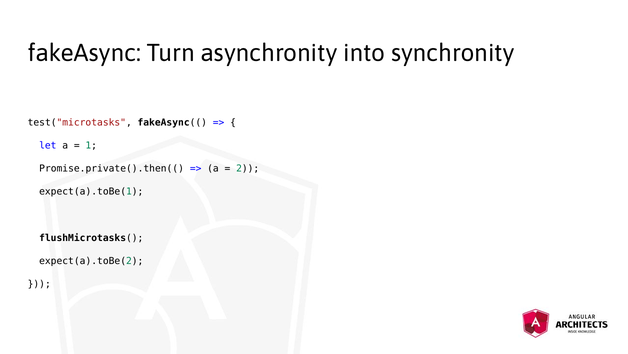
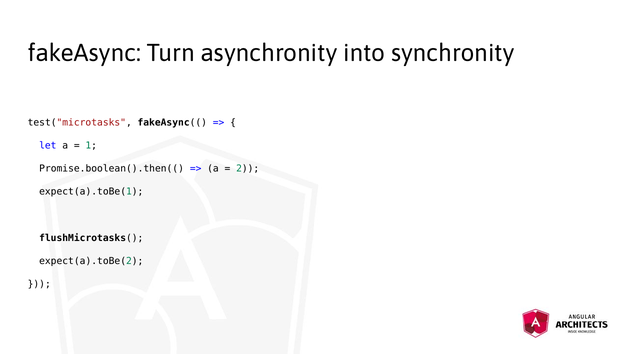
Promise.private().then((: Promise.private().then(( -> Promise.boolean().then((
